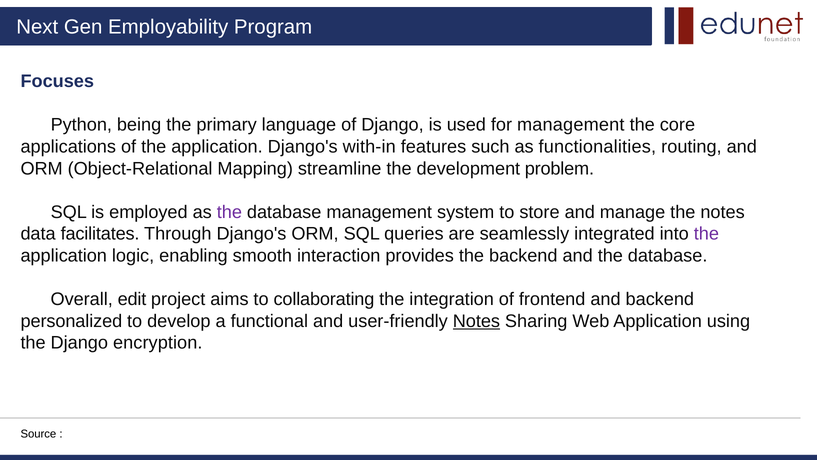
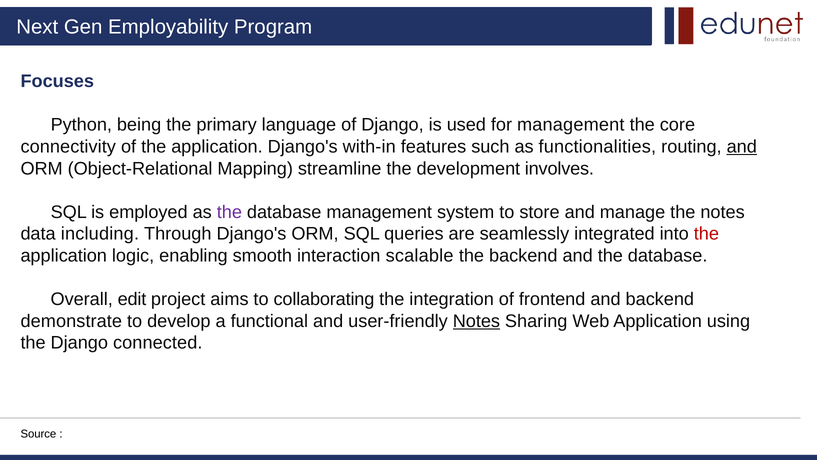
applications: applications -> connectivity
and at (742, 147) underline: none -> present
problem: problem -> involves
facilitates: facilitates -> including
the at (706, 234) colour: purple -> red
provides: provides -> scalable
personalized: personalized -> demonstrate
encryption: encryption -> connected
